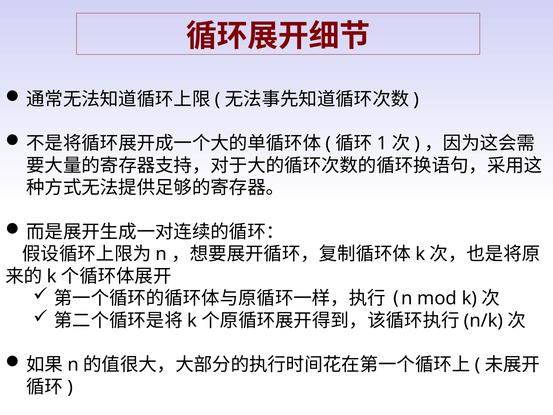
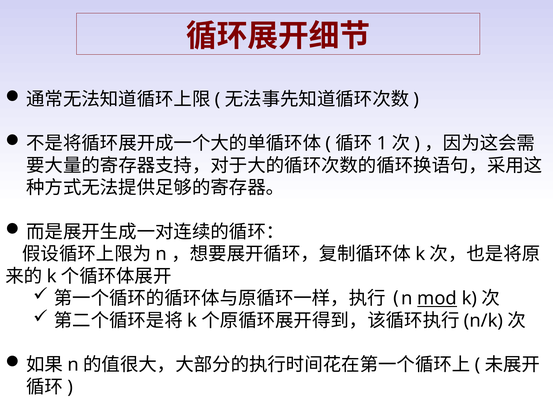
mod underline: none -> present
